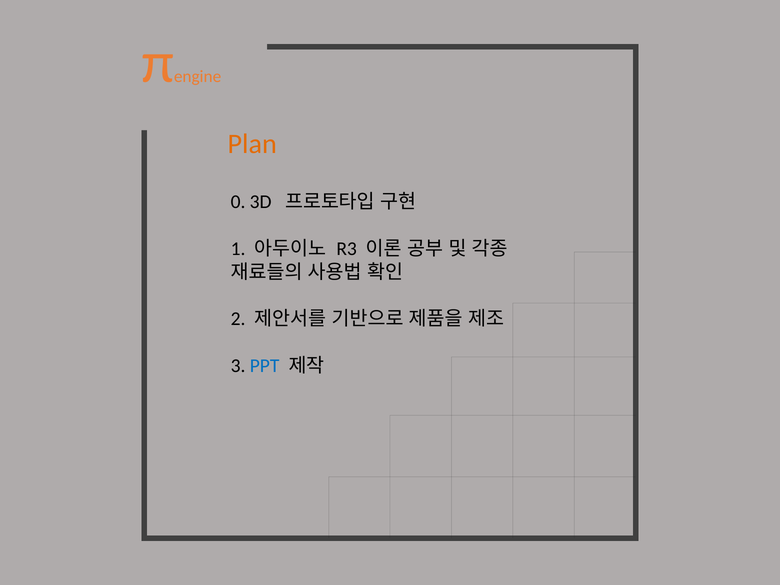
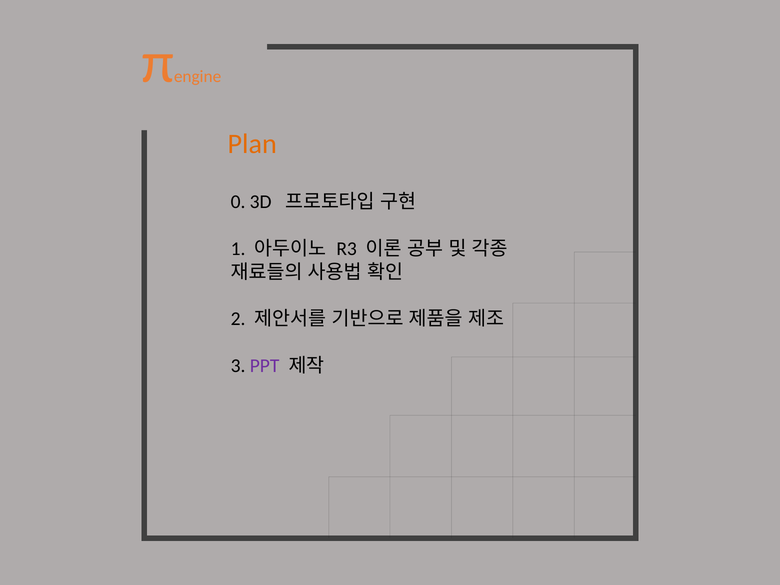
PPT colour: blue -> purple
